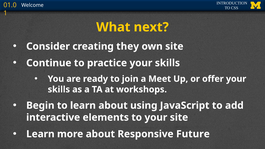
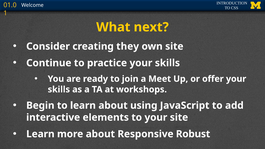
Future: Future -> Robust
